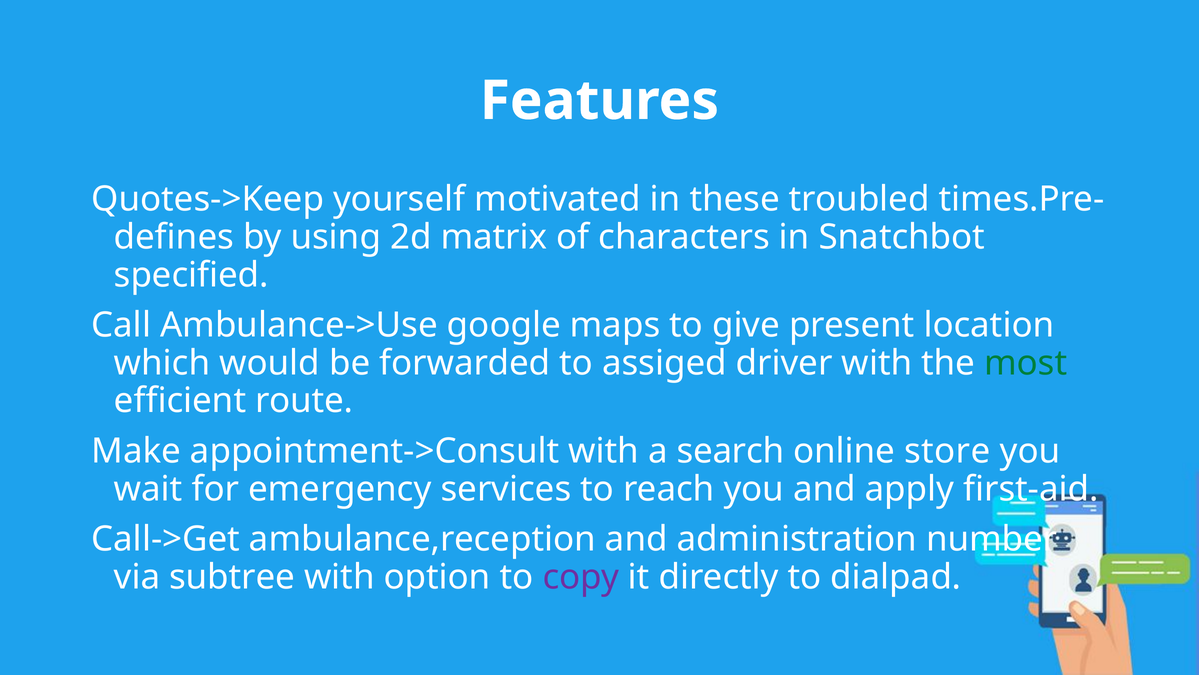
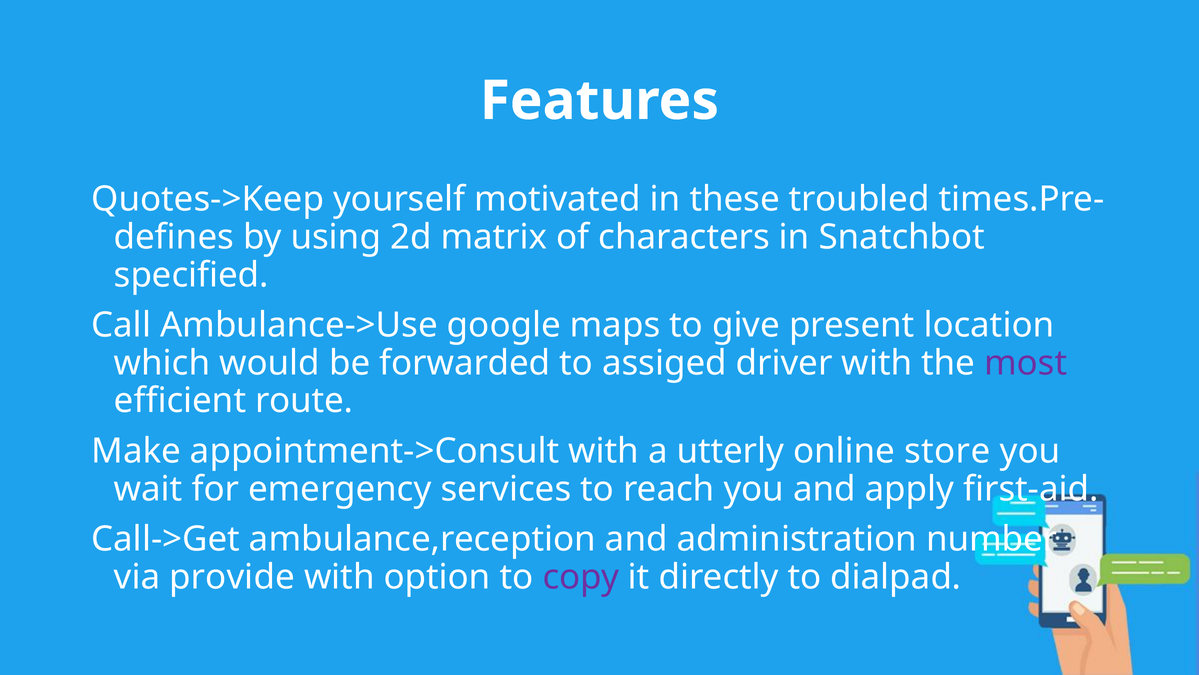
most colour: green -> purple
search: search -> utterly
subtree: subtree -> provide
